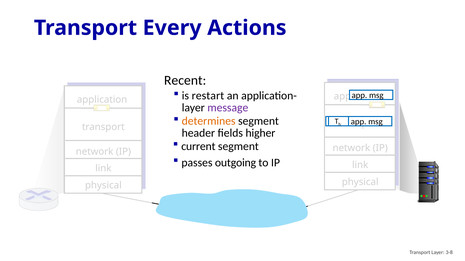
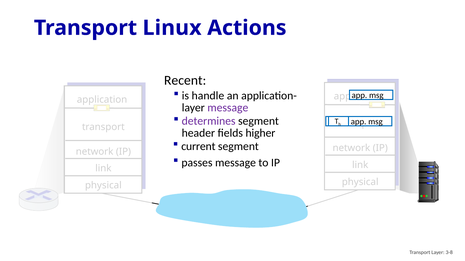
Every: Every -> Linux
restart: restart -> handle
determines colour: orange -> purple
passes outgoing: outgoing -> message
